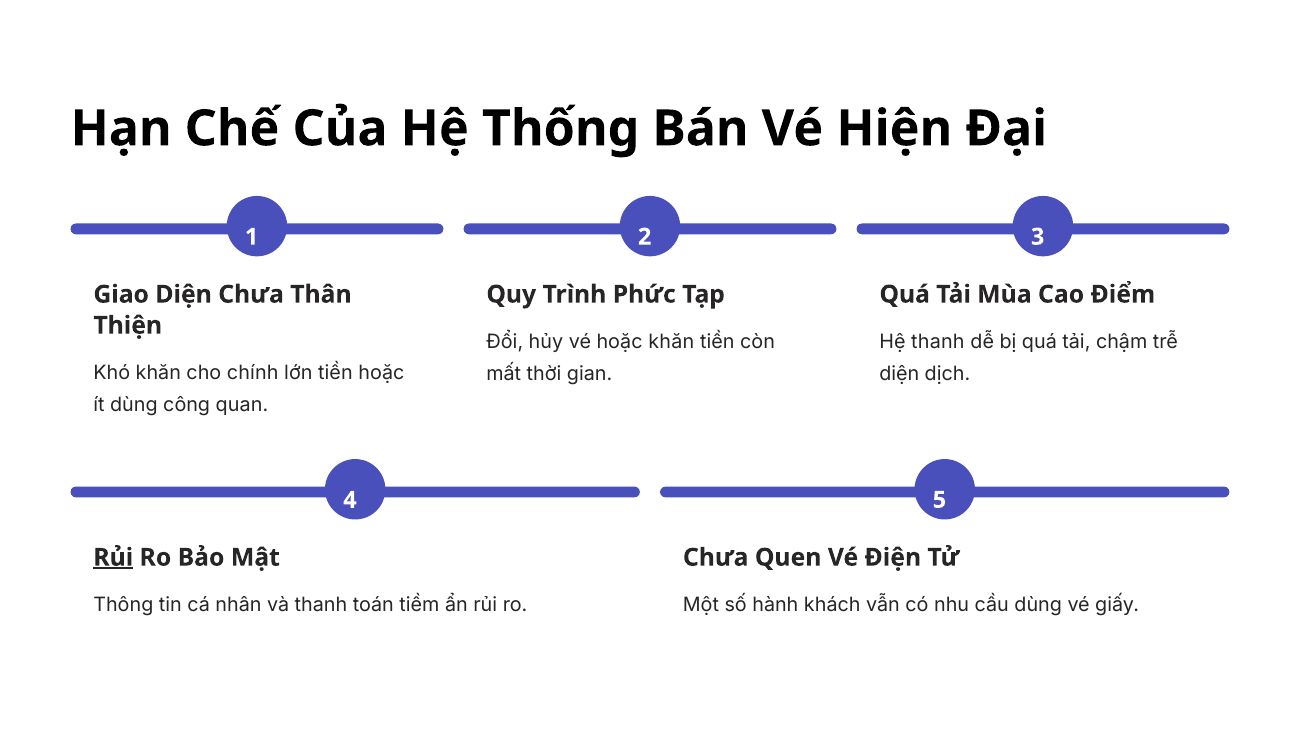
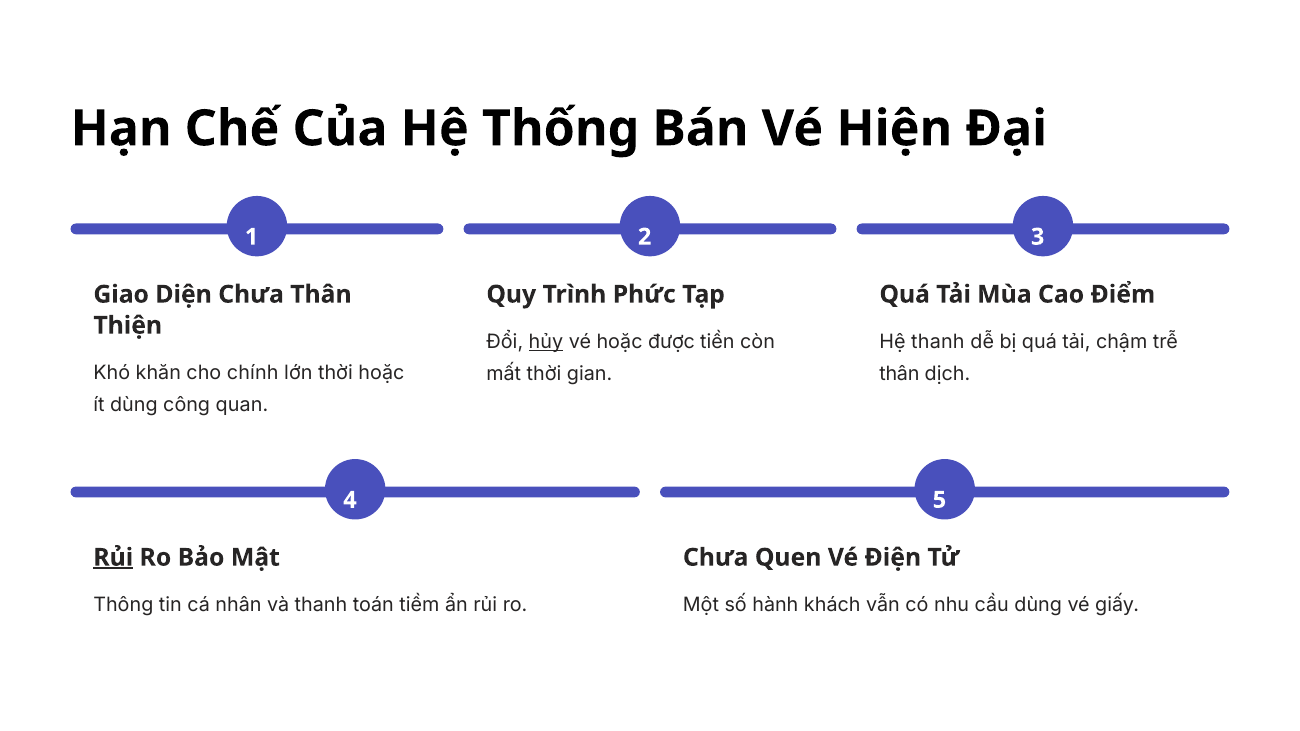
hủy underline: none -> present
hoặc khăn: khăn -> được
lớn tiền: tiền -> thời
diện at (899, 374): diện -> thân
